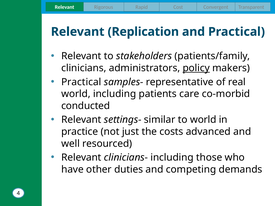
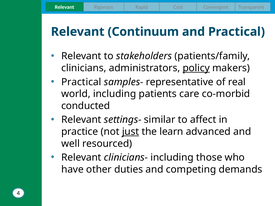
Replication: Replication -> Continuum
to world: world -> affect
just underline: none -> present
costs: costs -> learn
